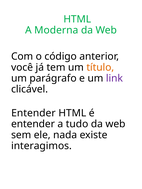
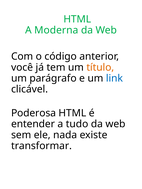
link colour: purple -> blue
Entender at (33, 113): Entender -> Poderosa
interagimos: interagimos -> transformar
